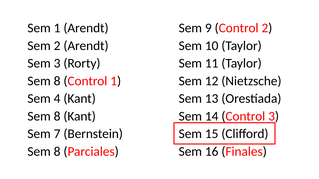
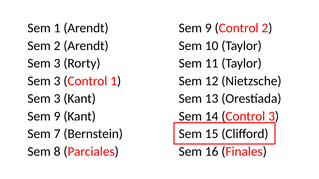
8 at (57, 81): 8 -> 3
4 at (57, 99): 4 -> 3
8 at (57, 116): 8 -> 9
